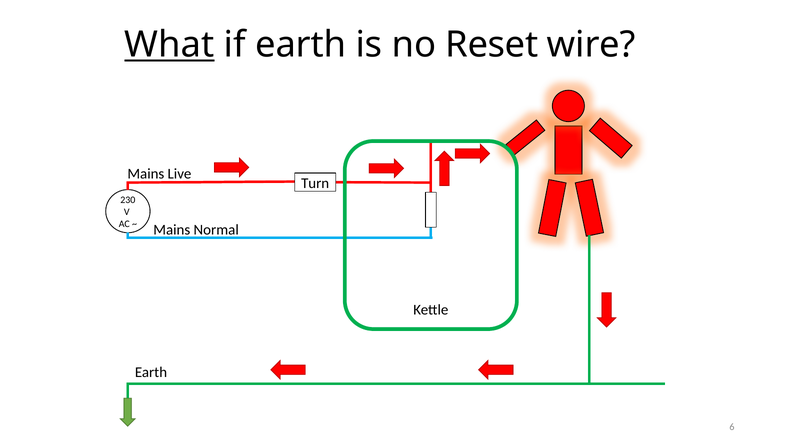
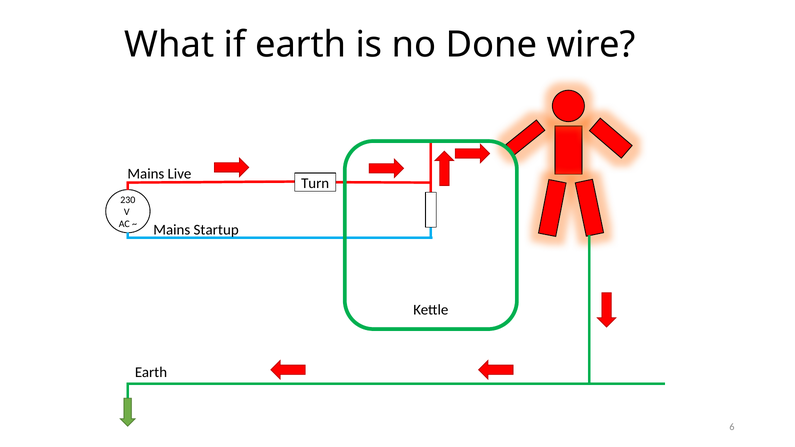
What underline: present -> none
Reset: Reset -> Done
Normal: Normal -> Startup
